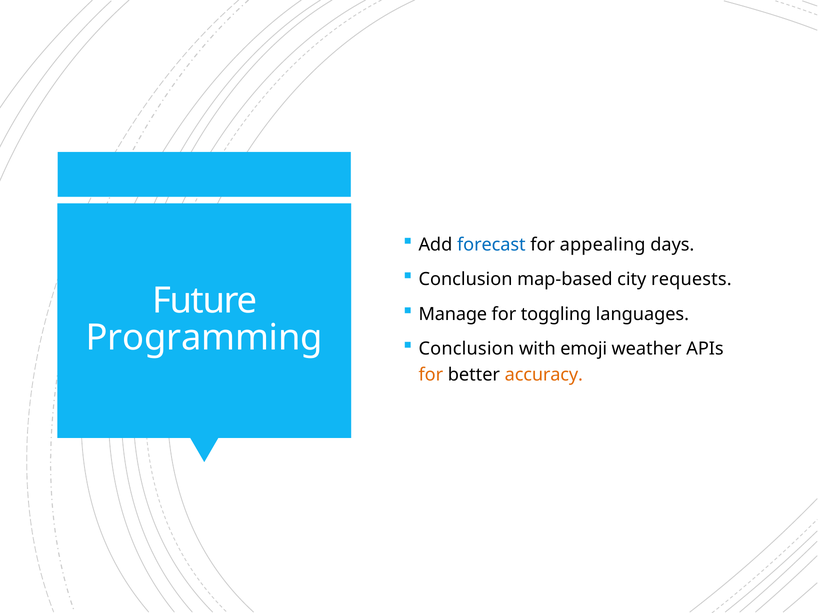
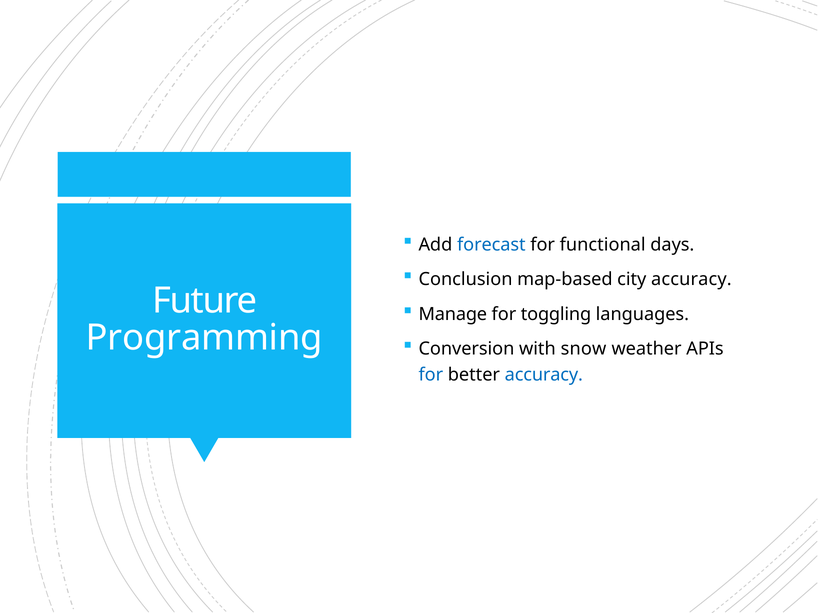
appealing: appealing -> functional
city requests: requests -> accuracy
Conclusion at (466, 349): Conclusion -> Conversion
emoji: emoji -> snow
for at (431, 375) colour: orange -> blue
accuracy at (544, 375) colour: orange -> blue
